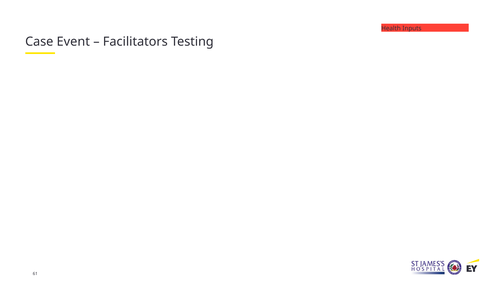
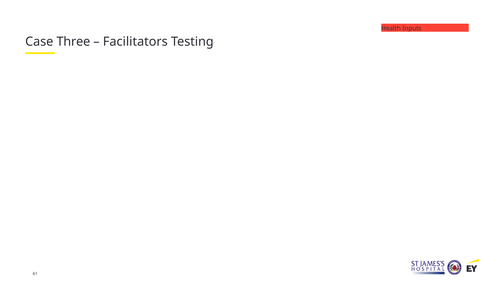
Event: Event -> Three
